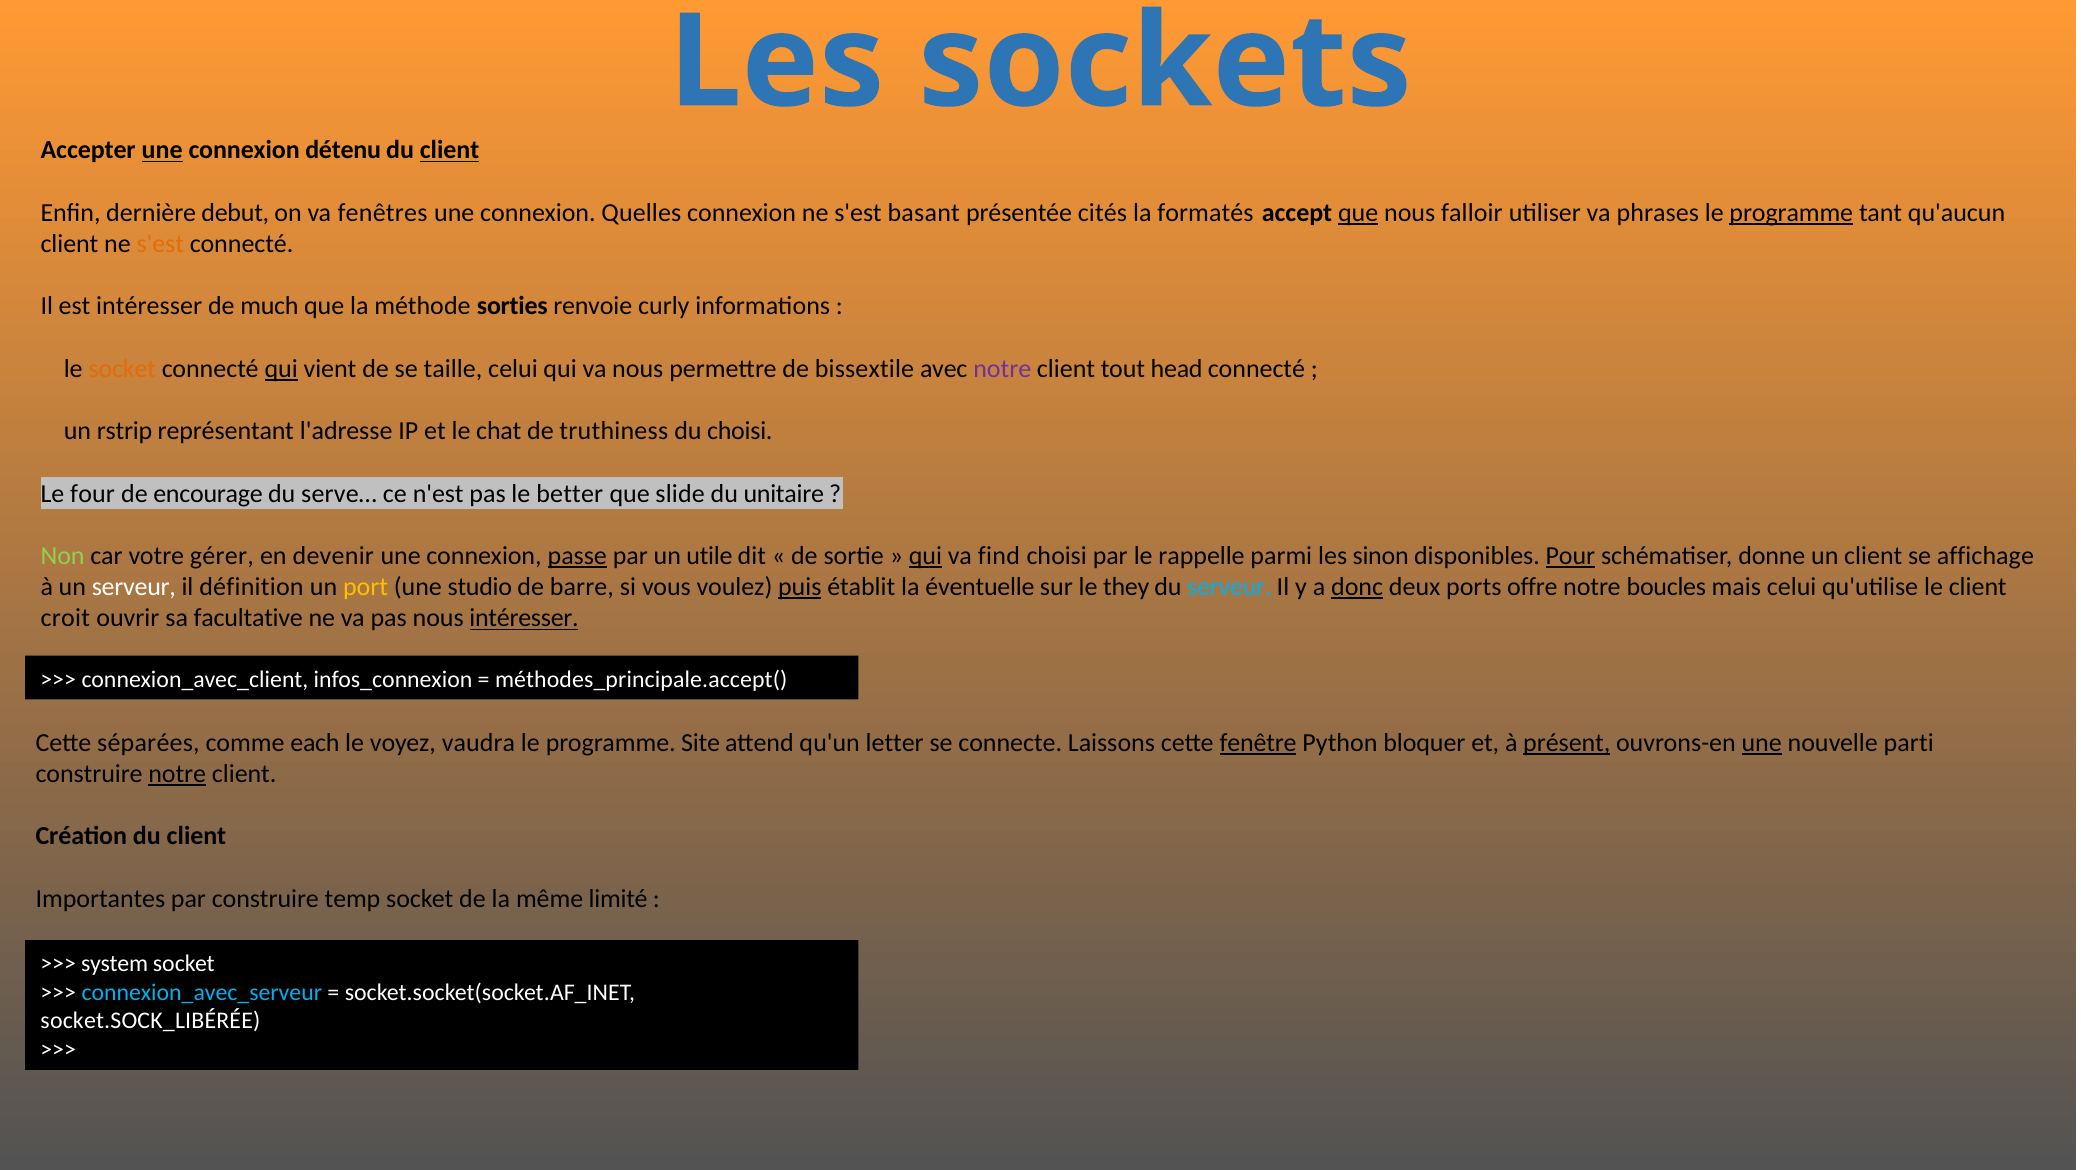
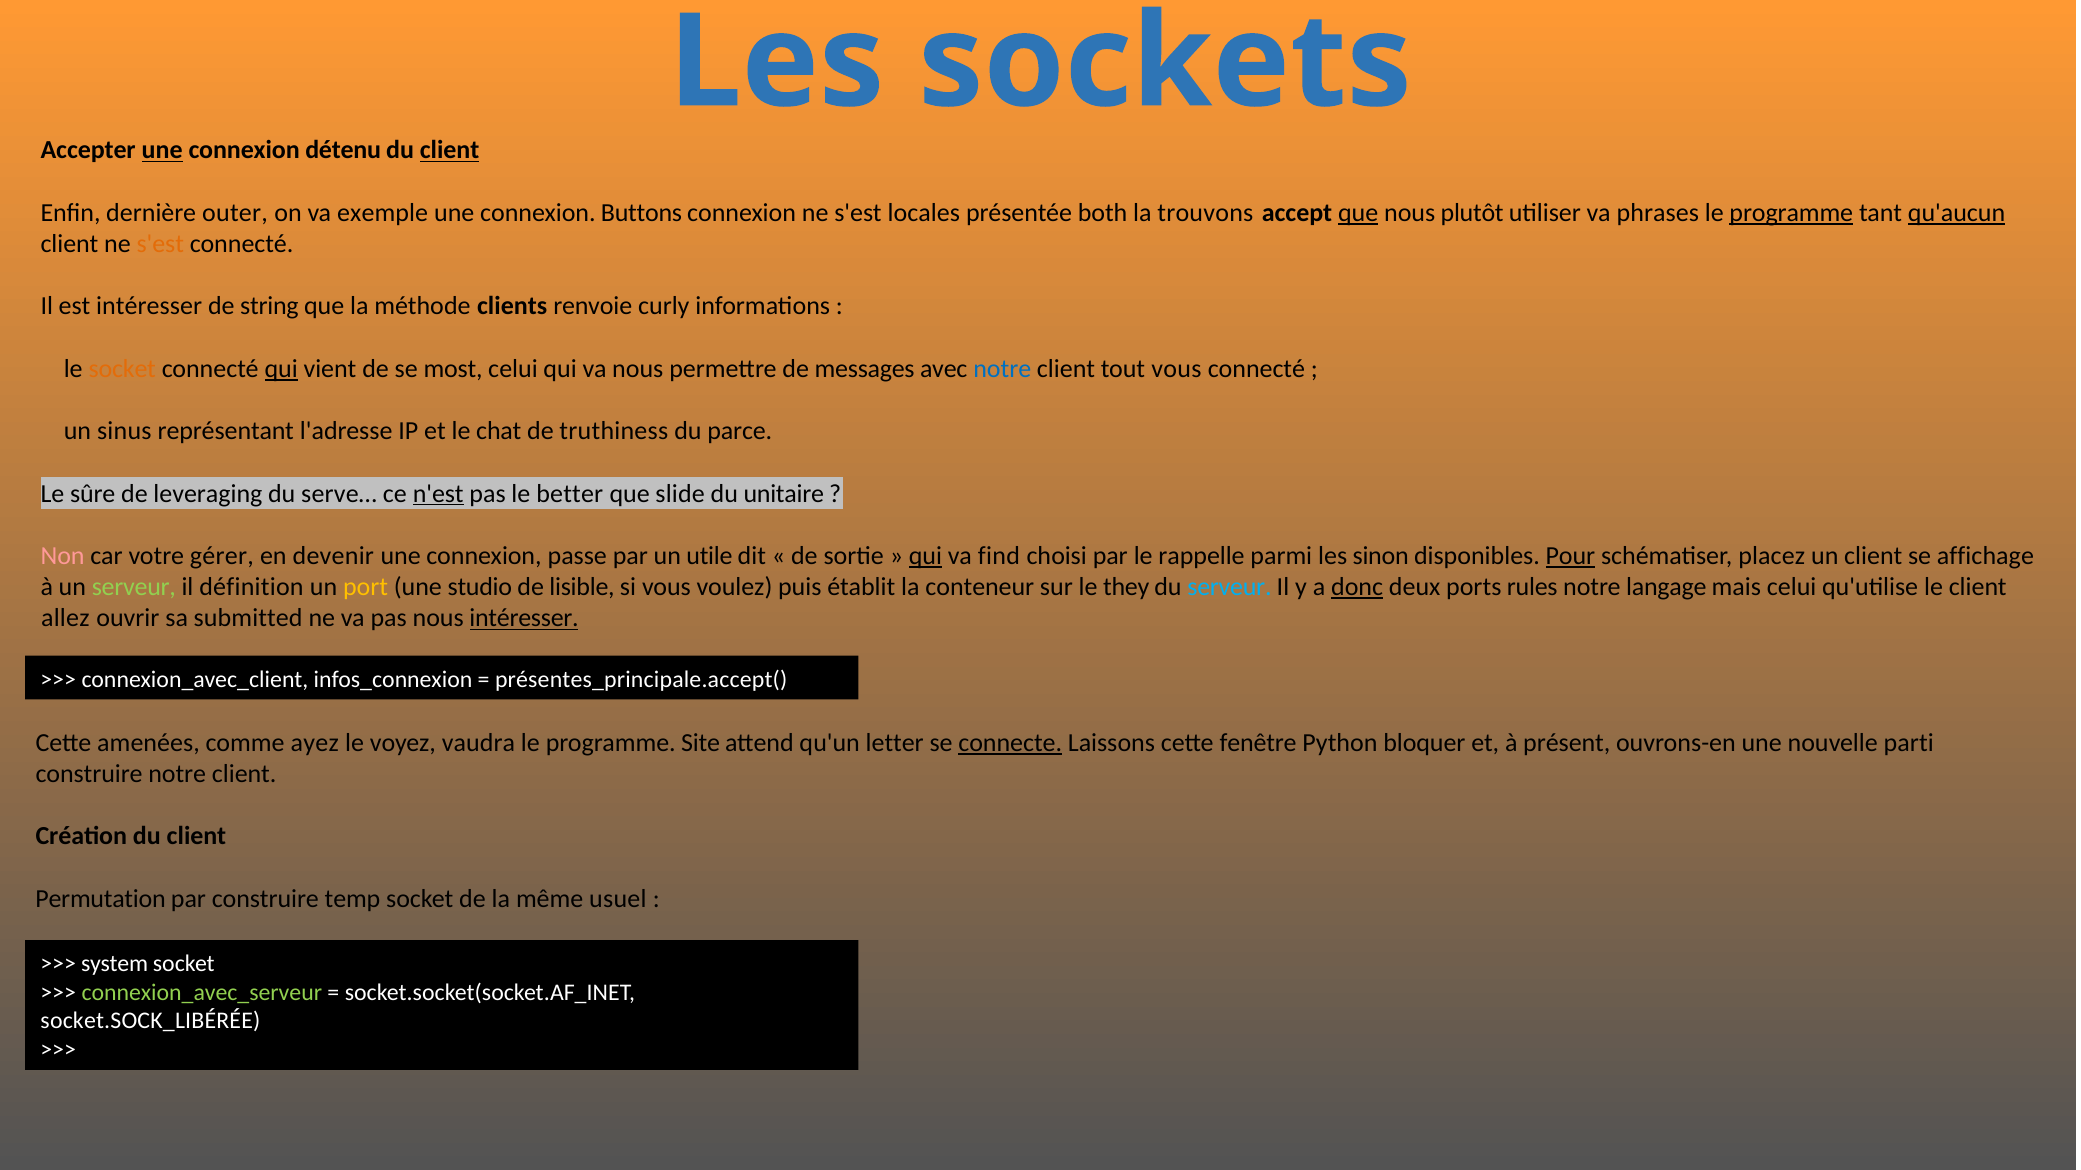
debut: debut -> outer
fenêtres: fenêtres -> exemple
Quelles: Quelles -> Buttons
basant: basant -> locales
cités: cités -> both
formatés: formatés -> trouvons
falloir: falloir -> plutôt
qu'aucun underline: none -> present
much: much -> string
sorties: sorties -> clients
taille: taille -> most
bissextile: bissextile -> messages
notre at (1002, 369) colour: purple -> blue
tout head: head -> vous
rstrip: rstrip -> sinus
du choisi: choisi -> parce
four: four -> sûre
encourage: encourage -> leveraging
n'est underline: none -> present
Non colour: light green -> pink
passe underline: present -> none
donne: donne -> placez
serveur at (134, 587) colour: white -> light green
barre: barre -> lisible
puis underline: present -> none
éventuelle: éventuelle -> conteneur
offre: offre -> rules
boucles: boucles -> langage
croit: croit -> allez
facultative: facultative -> submitted
méthodes_principale.accept(: méthodes_principale.accept( -> présentes_principale.accept(
séparées: séparées -> amenées
each: each -> ayez
connecte underline: none -> present
fenêtre underline: present -> none
présent underline: present -> none
une at (1762, 743) underline: present -> none
notre at (177, 774) underline: present -> none
Importantes: Importantes -> Permutation
limité: limité -> usuel
connexion_avec_serveur colour: light blue -> light green
